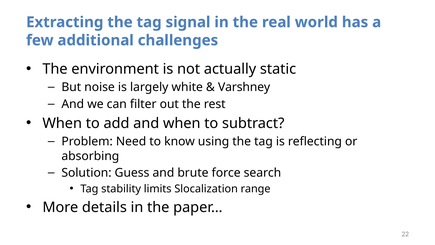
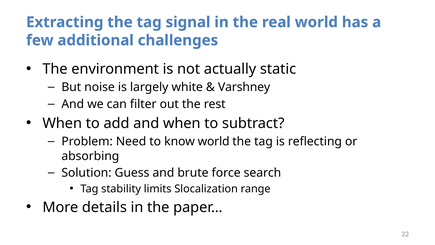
know using: using -> world
